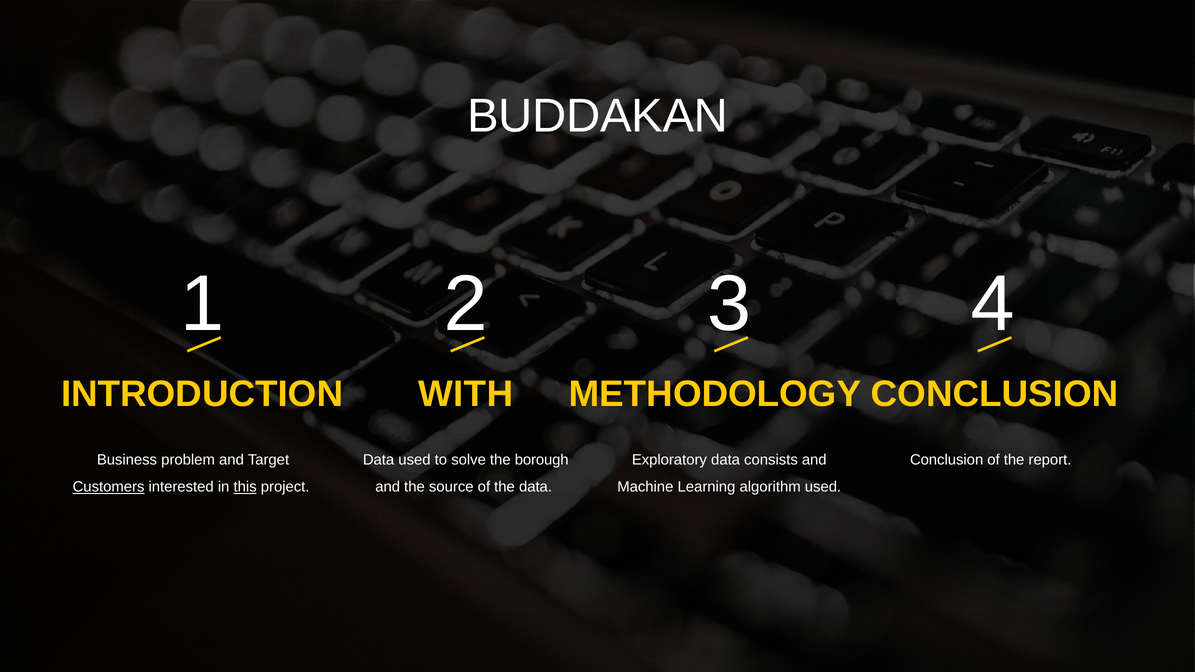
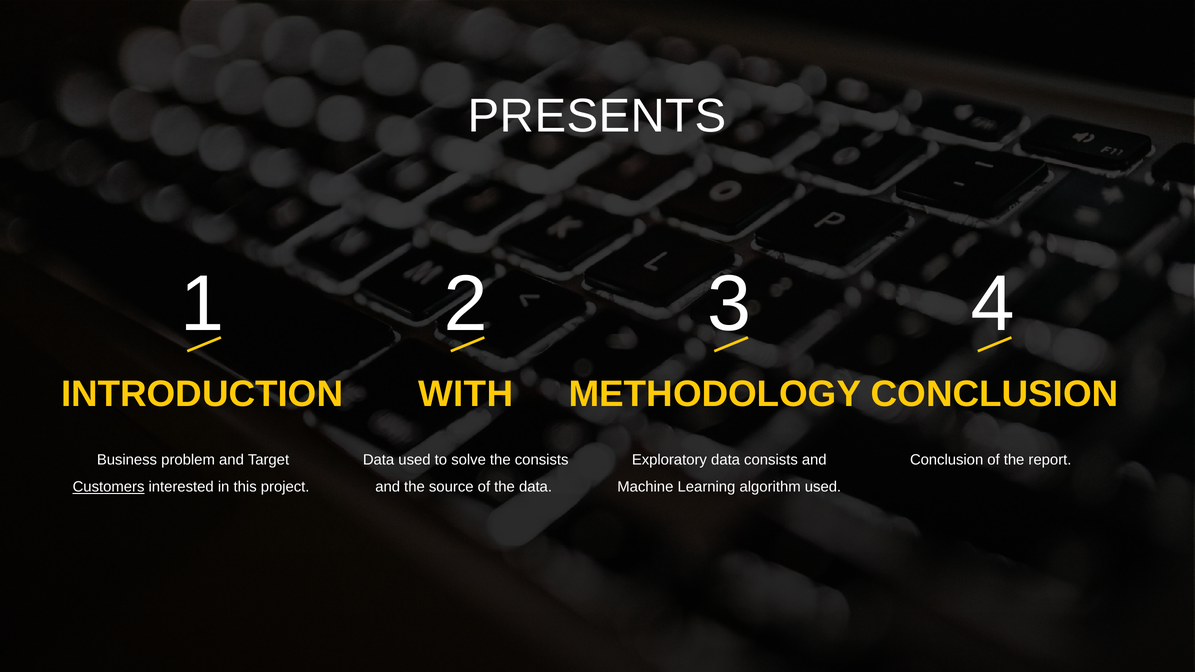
BUDDAKAN: BUDDAKAN -> PRESENTS
the borough: borough -> consists
this underline: present -> none
